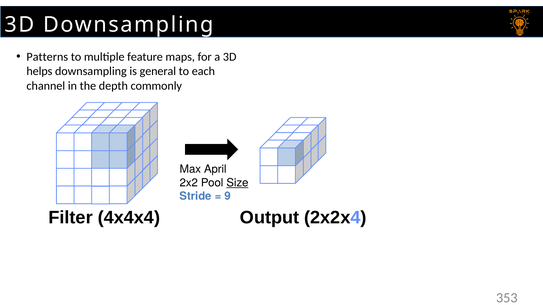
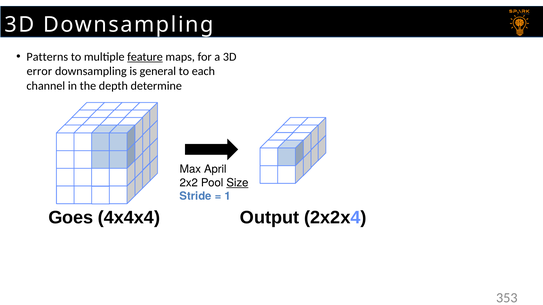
feature underline: none -> present
helps: helps -> error
commonly: commonly -> determine
9: 9 -> 1
Filter: Filter -> Goes
